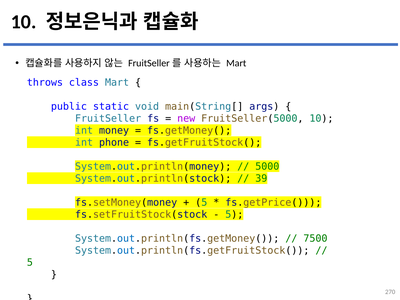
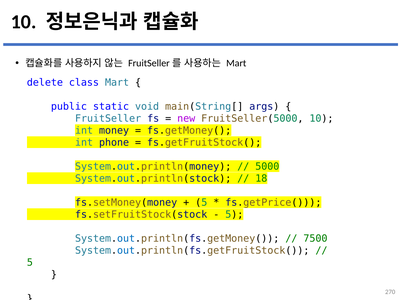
throws: throws -> delete
39: 39 -> 18
